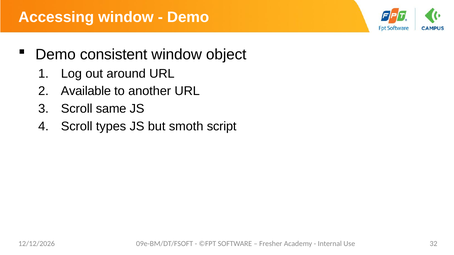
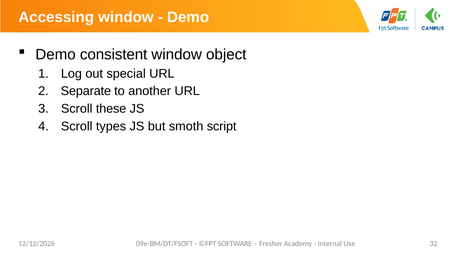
around: around -> special
Available: Available -> Separate
same: same -> these
